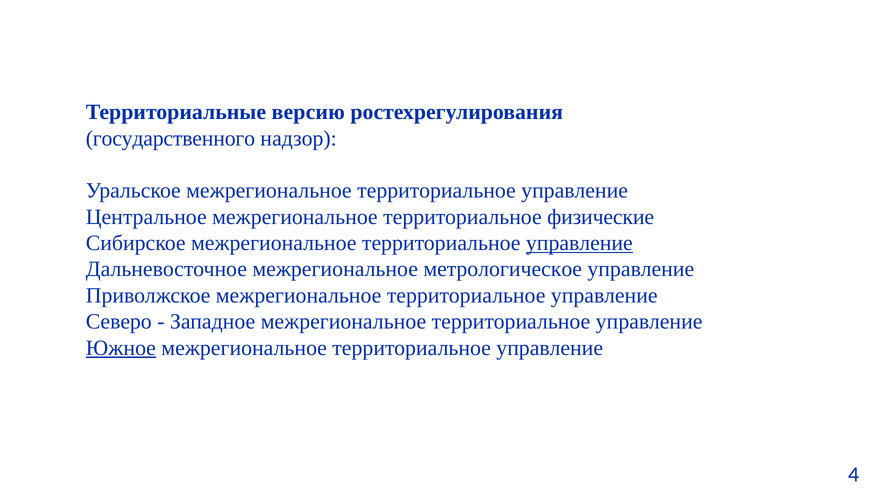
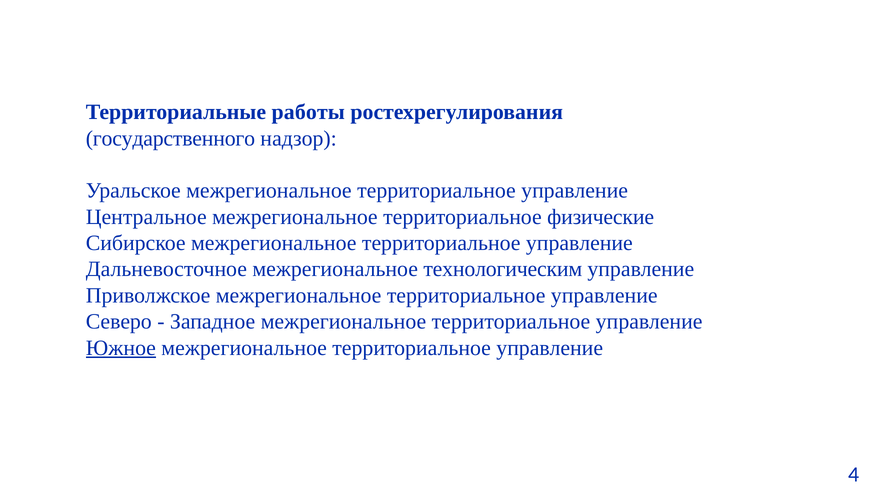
версию: версию -> работы
управление at (579, 243) underline: present -> none
метрологическое: метрологическое -> технологическим
